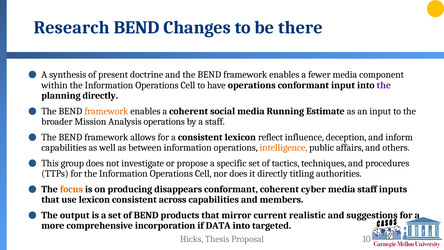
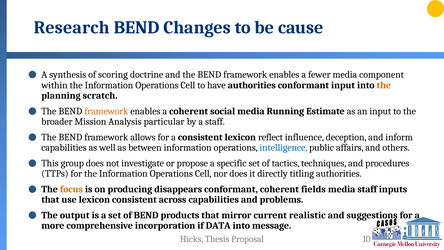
there: there -> cause
present: present -> scoring
have operations: operations -> authorities
the at (384, 85) colour: purple -> orange
planning directly: directly -> scratch
Analysis operations: operations -> particular
intelligence colour: orange -> blue
cyber: cyber -> fields
members: members -> problems
targeted: targeted -> message
